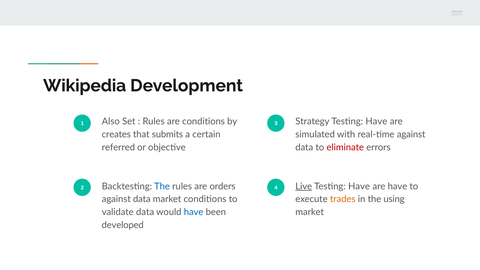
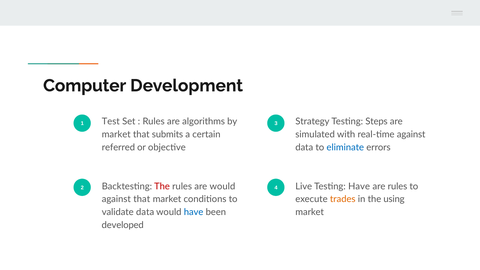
Wikipedia: Wikipedia -> Computer
Also: Also -> Test
are conditions: conditions -> algorithms
Have at (376, 122): Have -> Steps
creates at (116, 134): creates -> market
eliminate colour: red -> blue
The at (162, 186) colour: blue -> red
are orders: orders -> would
Live underline: present -> none
are have: have -> rules
data at (142, 199): data -> that
